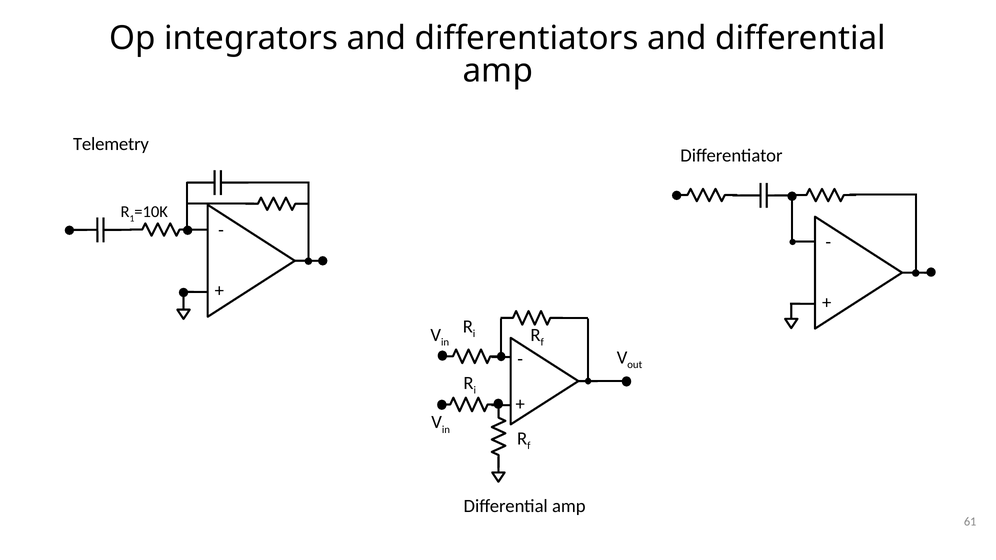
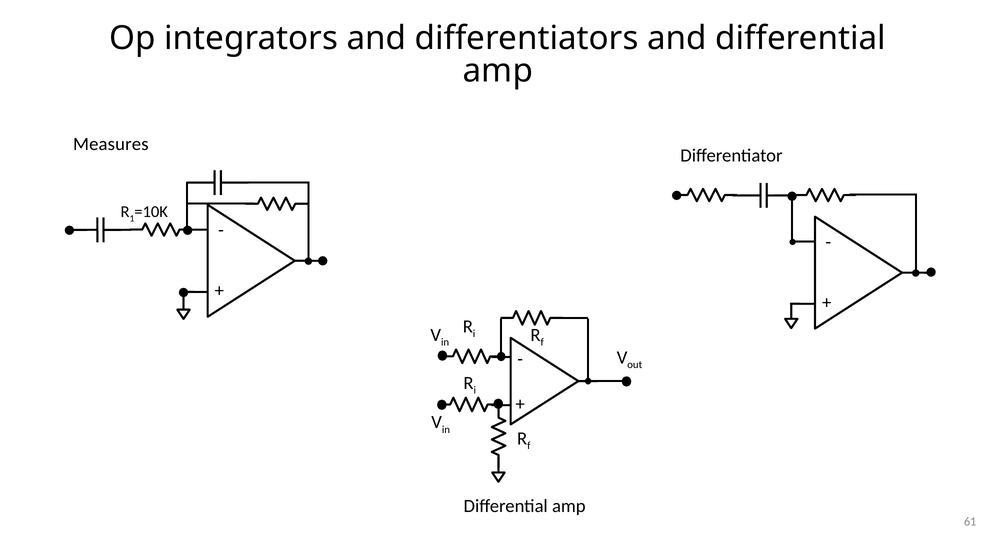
Telemetry: Telemetry -> Measures
